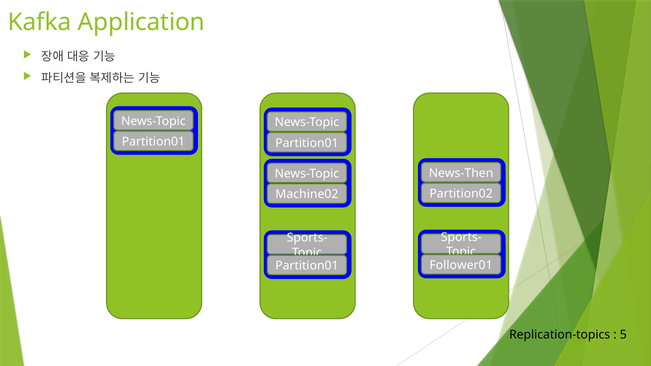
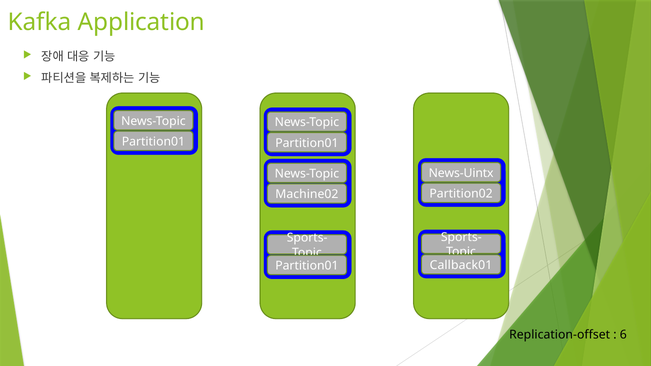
News-Then: News-Then -> News-Uintx
Follower01: Follower01 -> Callback01
Replication-topics: Replication-topics -> Replication-offset
5: 5 -> 6
